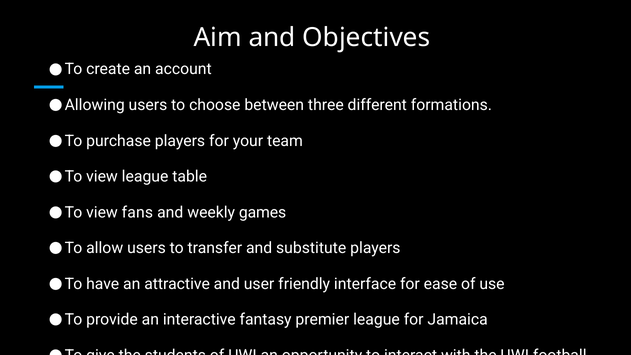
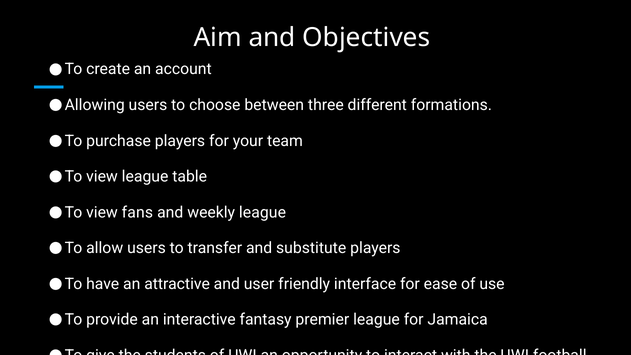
weekly games: games -> league
